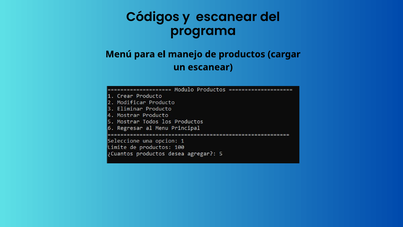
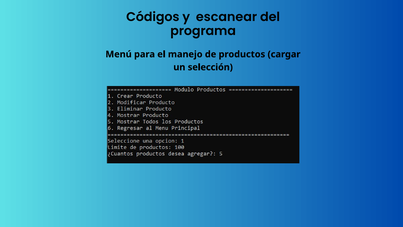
un escanear: escanear -> selección
